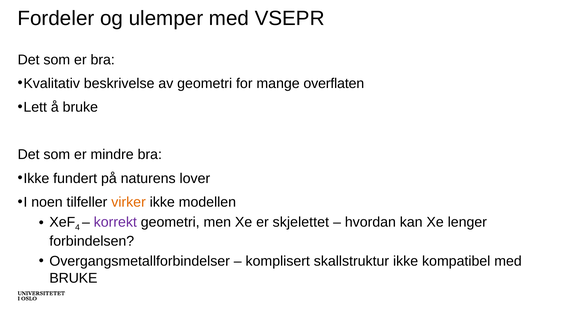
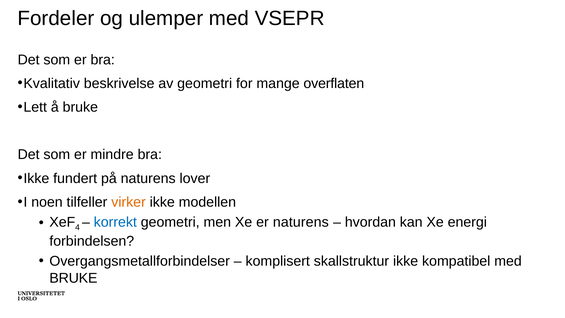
korrekt colour: purple -> blue
er skjelettet: skjelettet -> naturens
lenger: lenger -> energi
